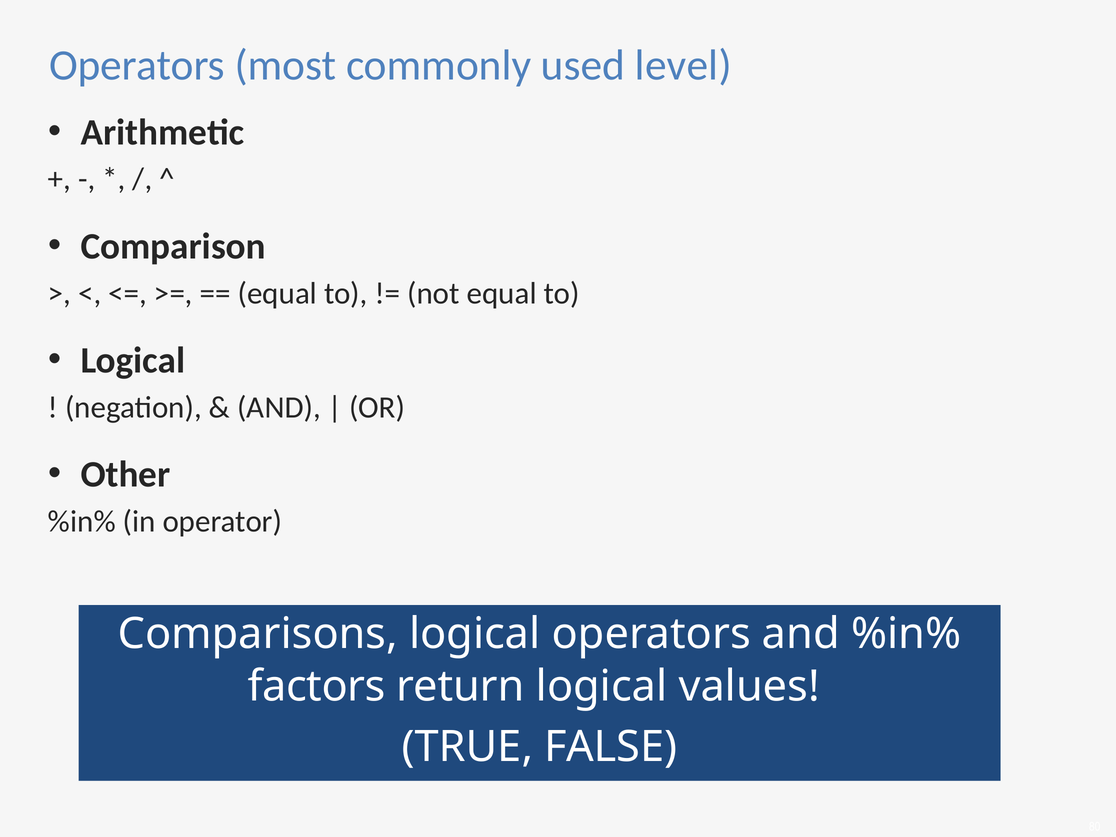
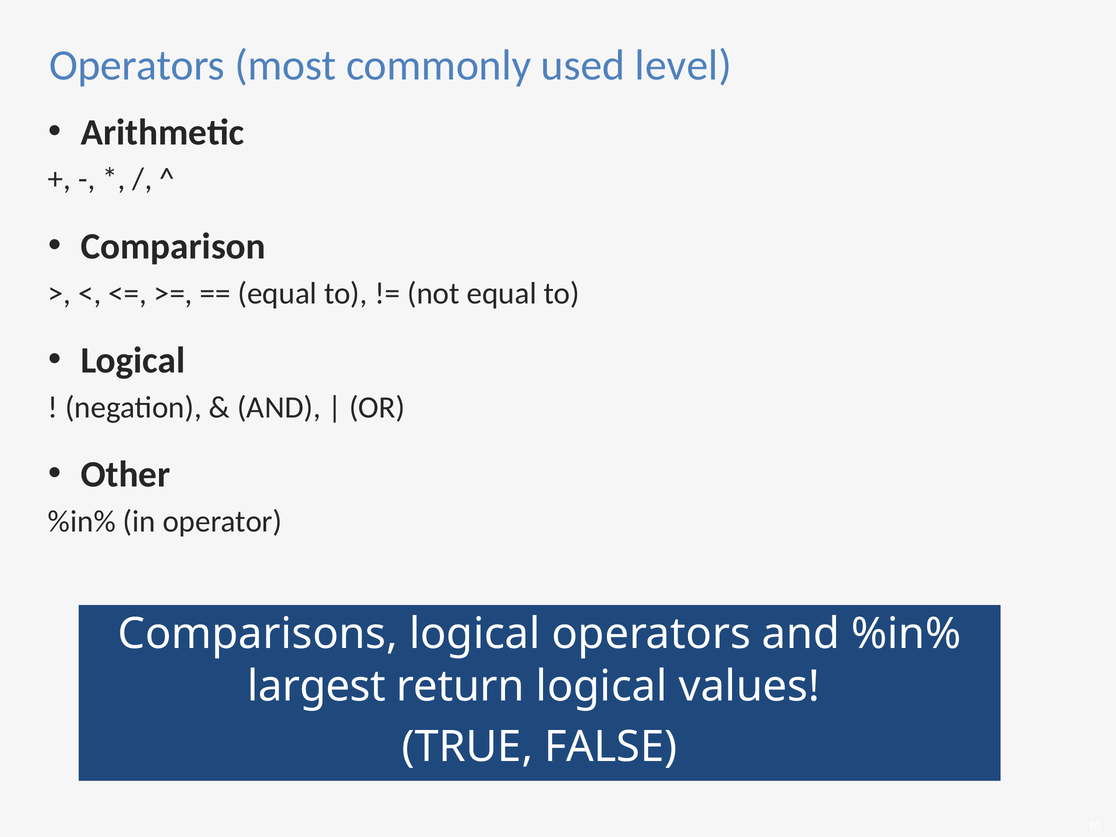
factors: factors -> largest
